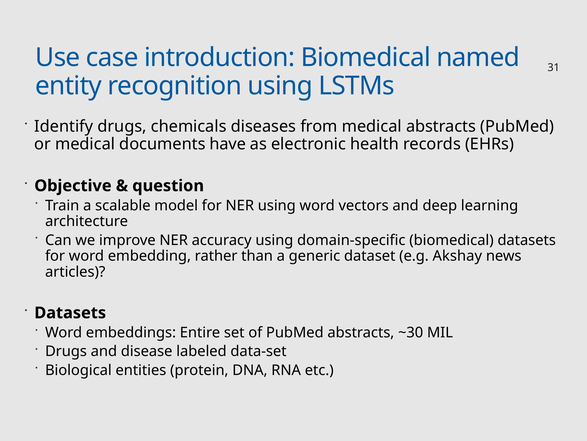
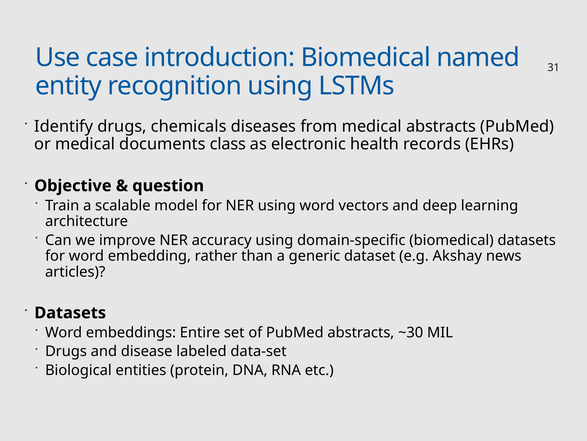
have: have -> class
